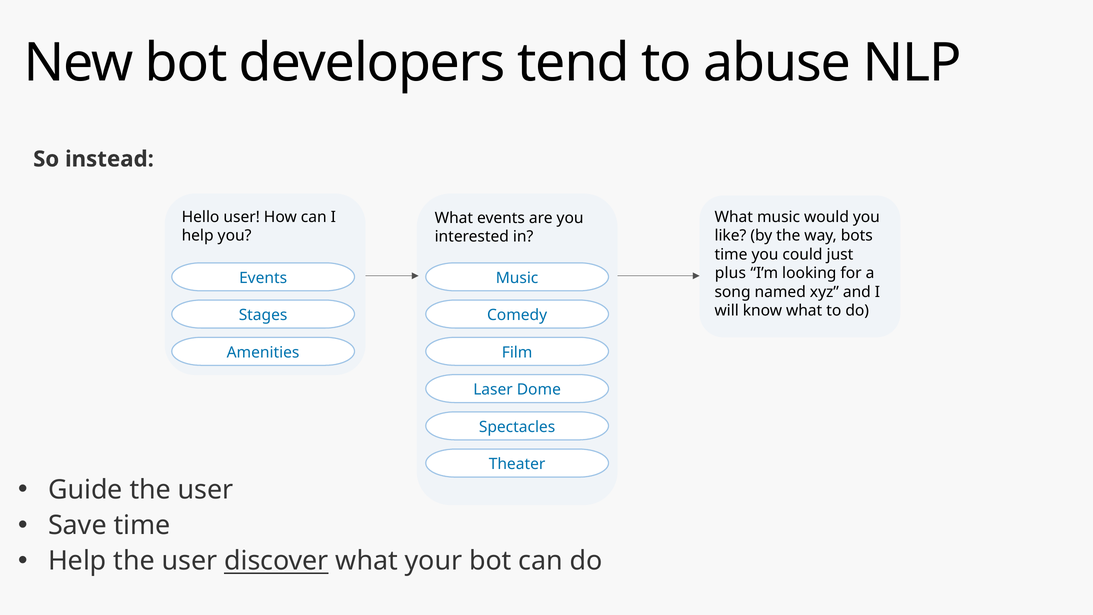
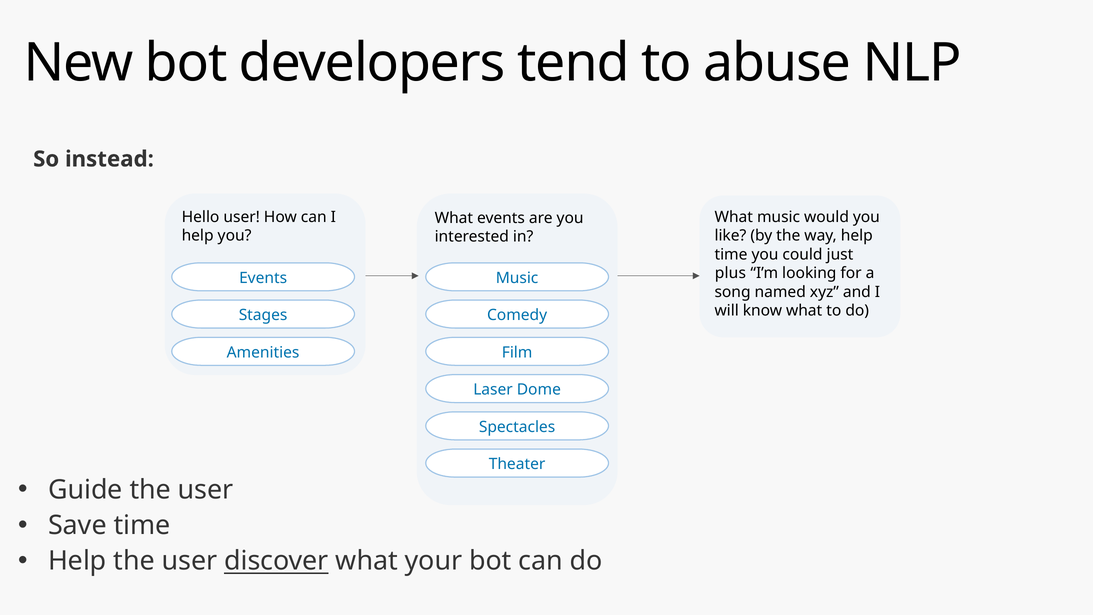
way bots: bots -> help
